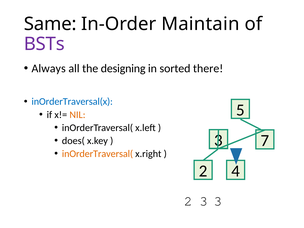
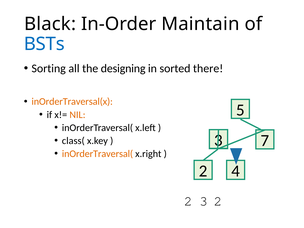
Same: Same -> Black
BSTs colour: purple -> blue
Always: Always -> Sorting
inOrderTraversal(x colour: blue -> orange
does(: does( -> class(
3 3: 3 -> 2
